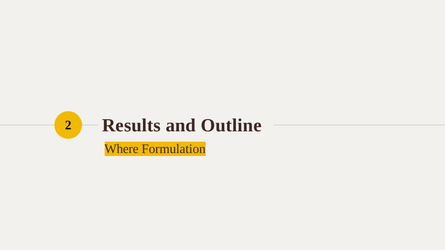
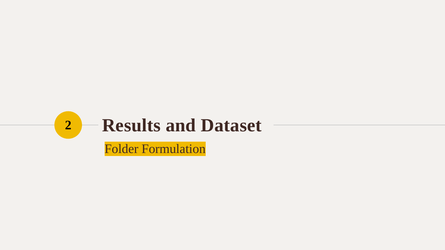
Outline: Outline -> Dataset
Where: Where -> Folder
